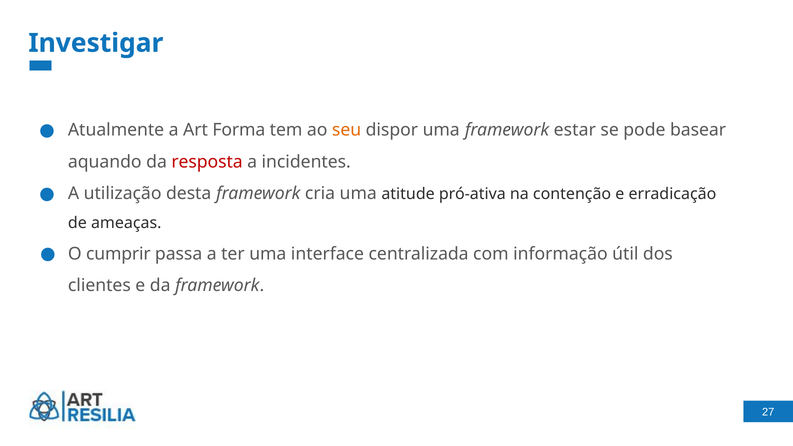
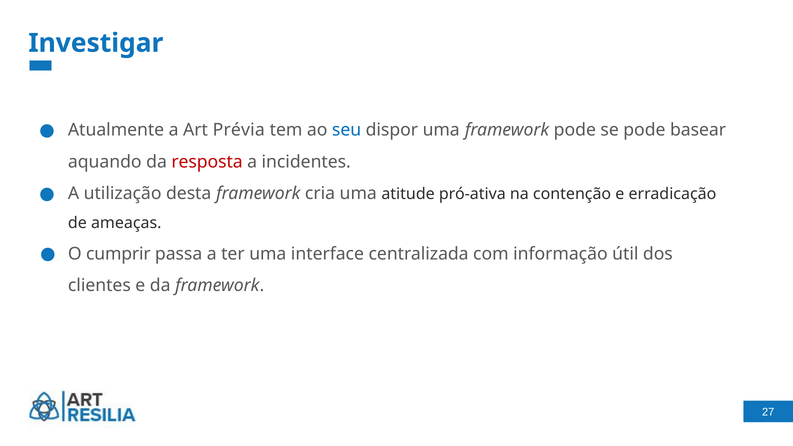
Forma: Forma -> Prévia
seu colour: orange -> blue
framework estar: estar -> pode
